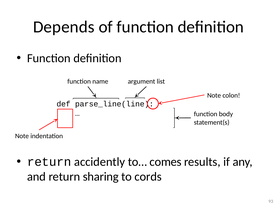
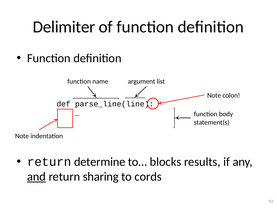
Depends: Depends -> Delimiter
accidently: accidently -> determine
comes: comes -> blocks
and underline: none -> present
